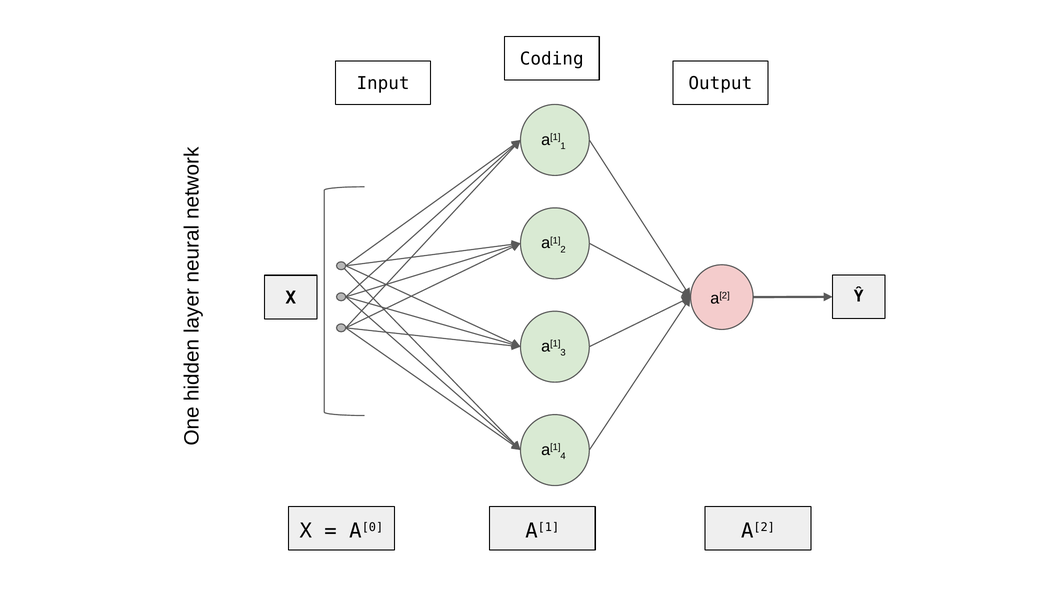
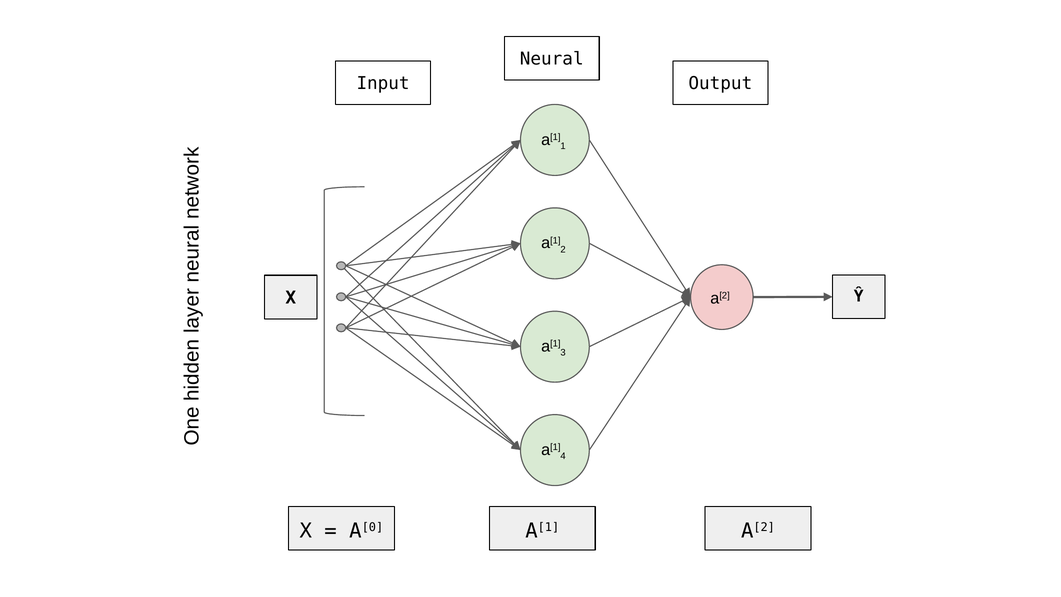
Coding: Coding -> Neural
